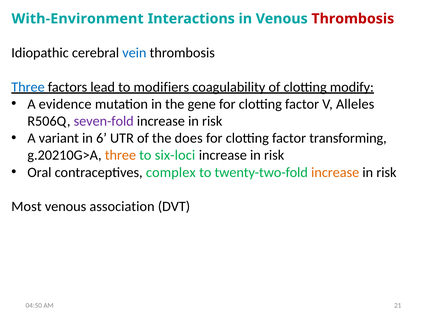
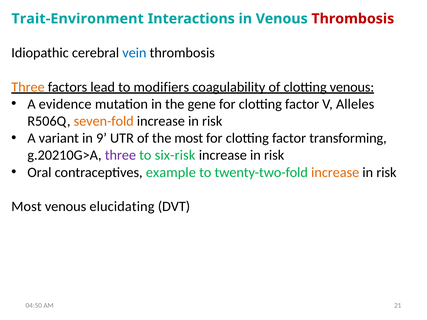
With-Environment: With-Environment -> Trait-Environment
Three at (28, 87) colour: blue -> orange
clotting modify: modify -> venous
seven-fold colour: purple -> orange
6: 6 -> 9
the does: does -> most
three at (120, 155) colour: orange -> purple
six-loci: six-loci -> six-risk
complex: complex -> example
association: association -> elucidating
